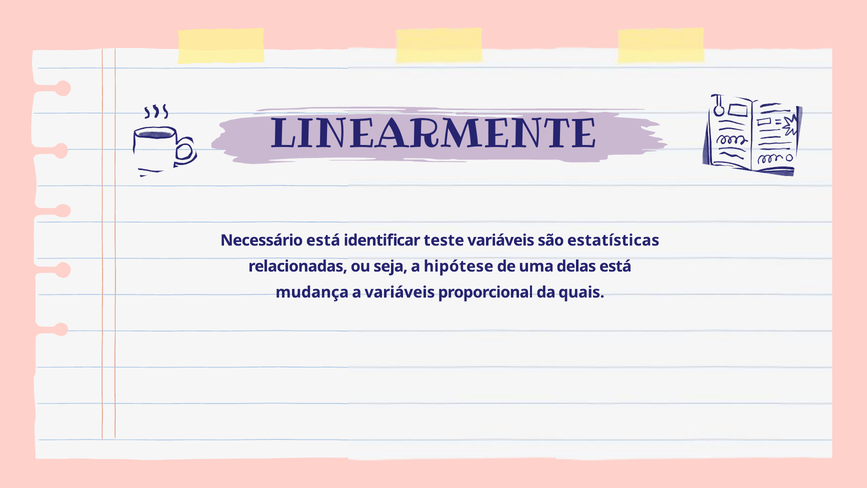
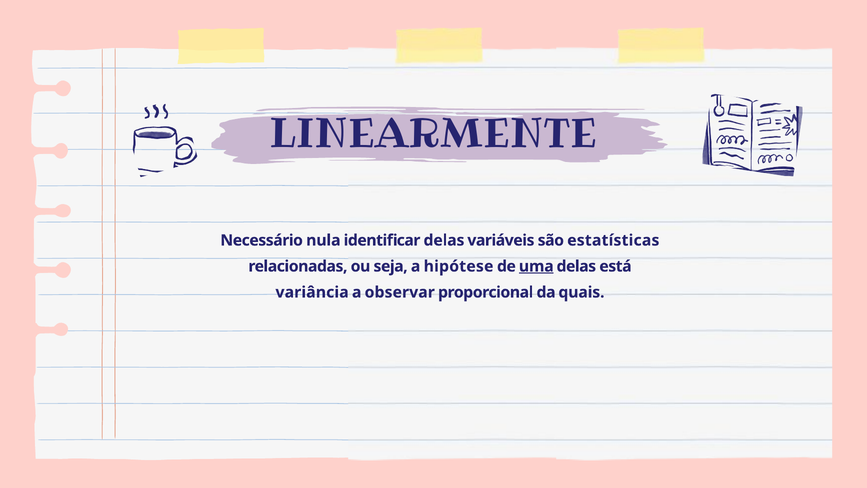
Necessário está: está -> nula
identificar teste: teste -> delas
uma underline: none -> present
mudança: mudança -> variância
a variáveis: variáveis -> observar
